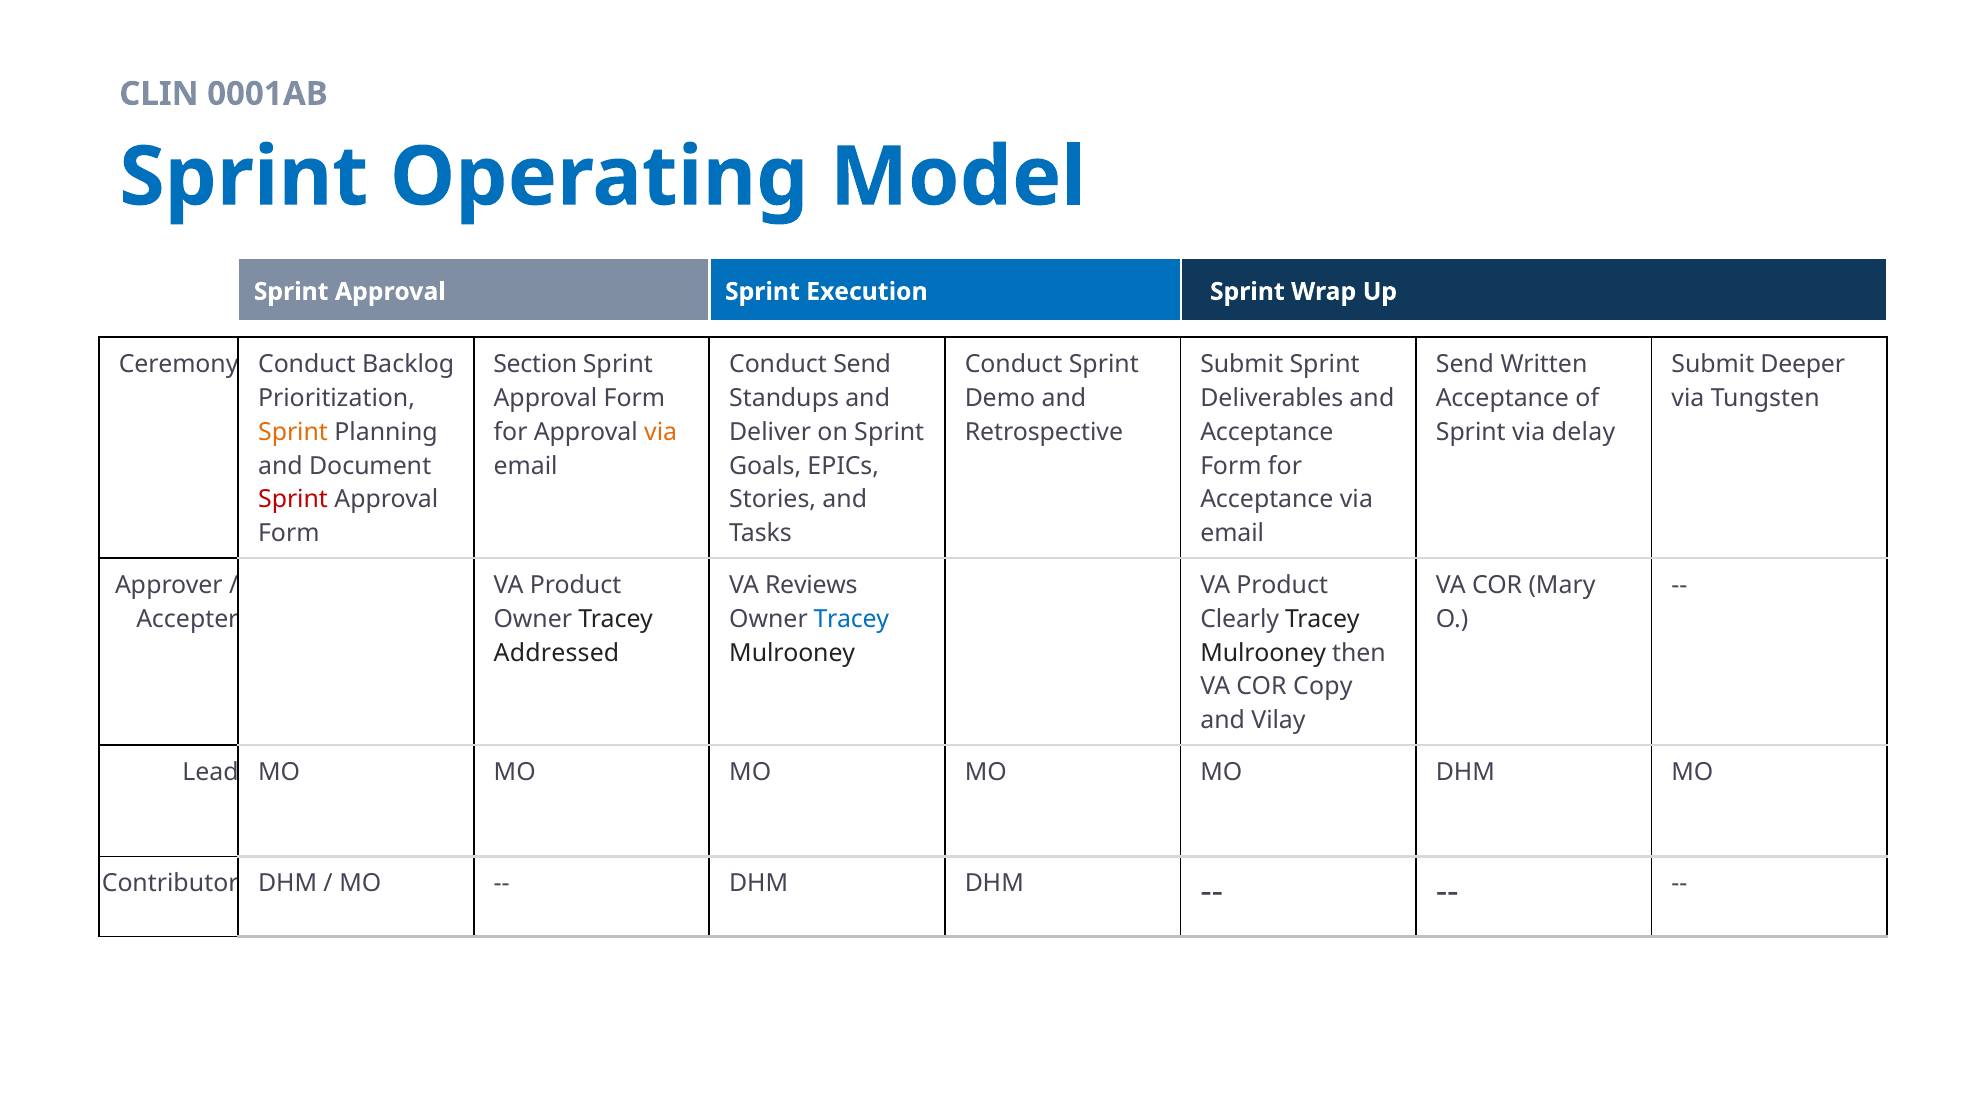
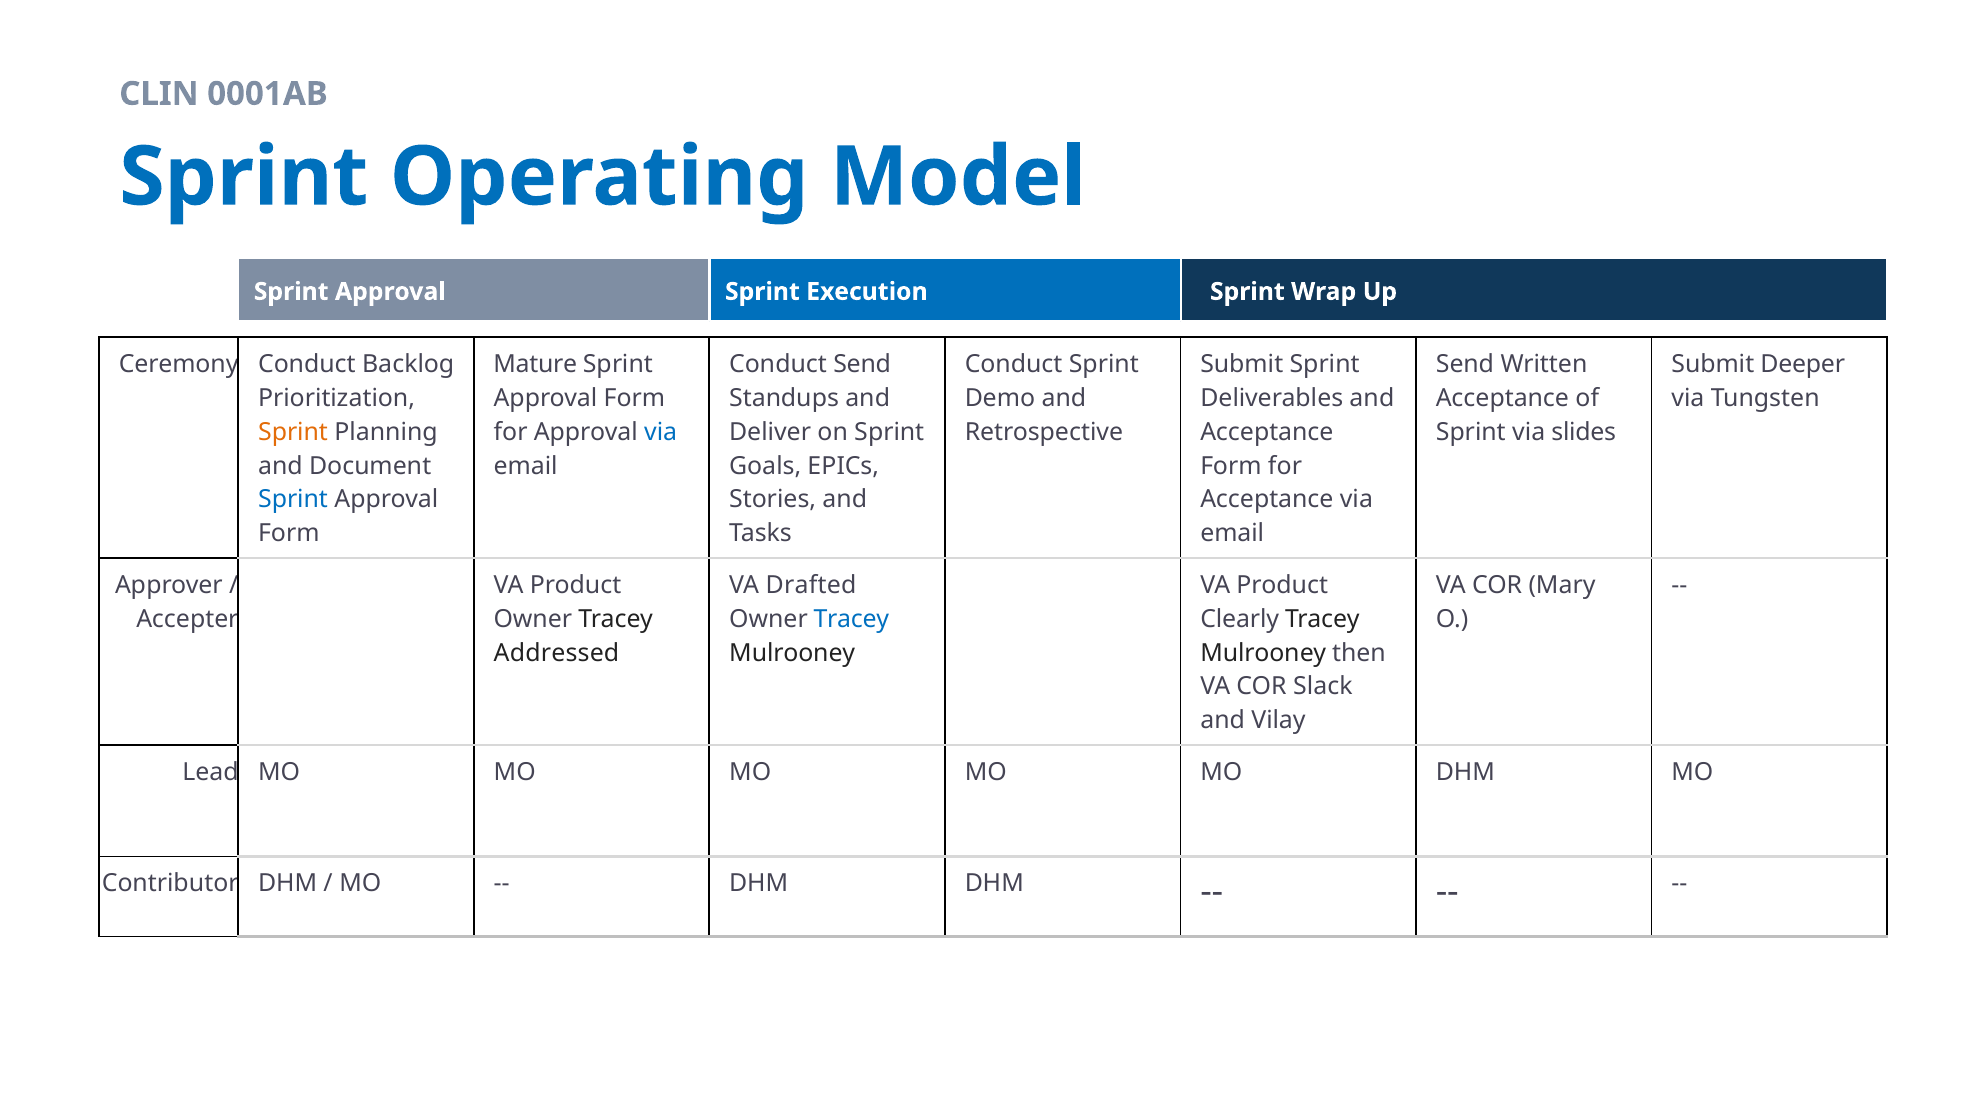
Section: Section -> Mature
via at (661, 432) colour: orange -> blue
delay: delay -> slides
Sprint at (293, 500) colour: red -> blue
Reviews: Reviews -> Drafted
Copy: Copy -> Slack
